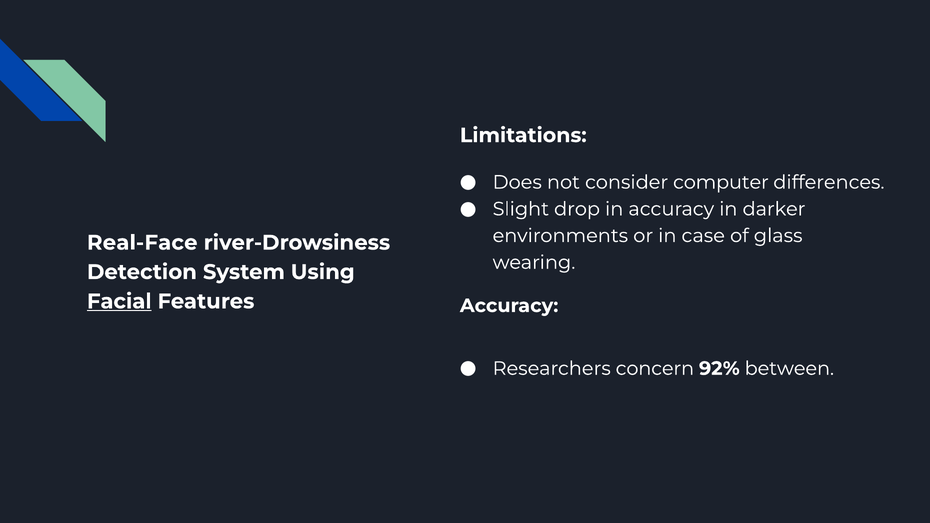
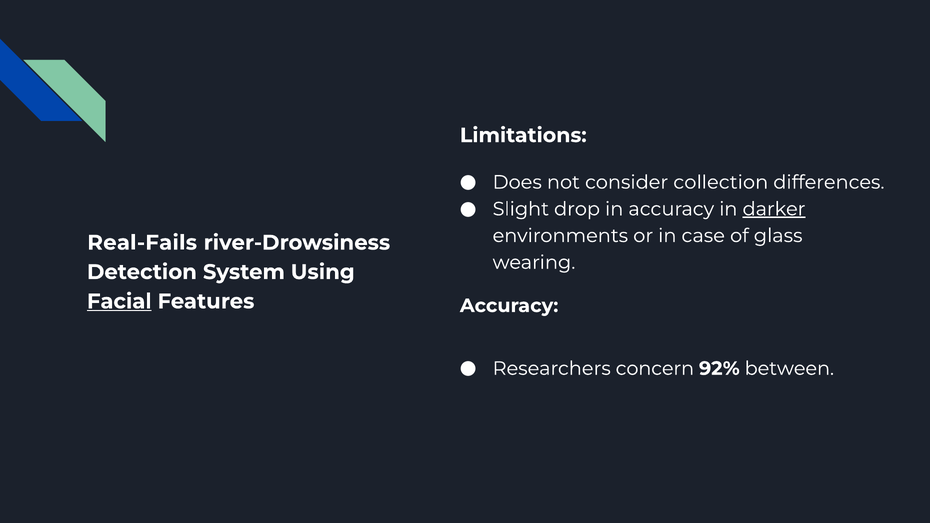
computer: computer -> collection
darker underline: none -> present
Real-Face: Real-Face -> Real-Fails
